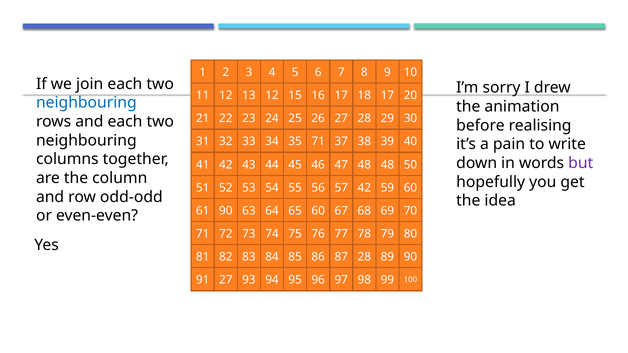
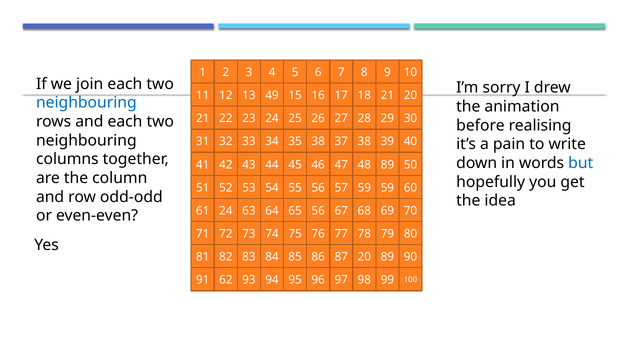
13 12: 12 -> 49
18 17: 17 -> 21
35 71: 71 -> 38
but colour: purple -> blue
48 48: 48 -> 89
57 42: 42 -> 59
61 90: 90 -> 24
65 60: 60 -> 56
87 28: 28 -> 20
91 27: 27 -> 62
